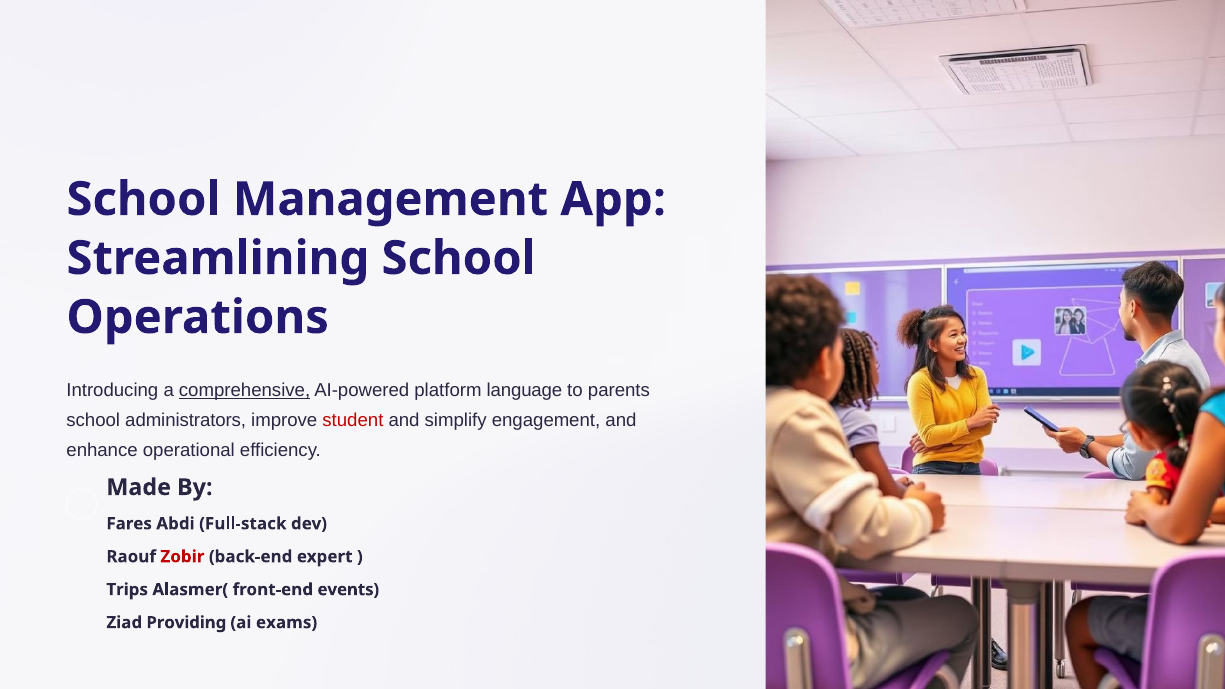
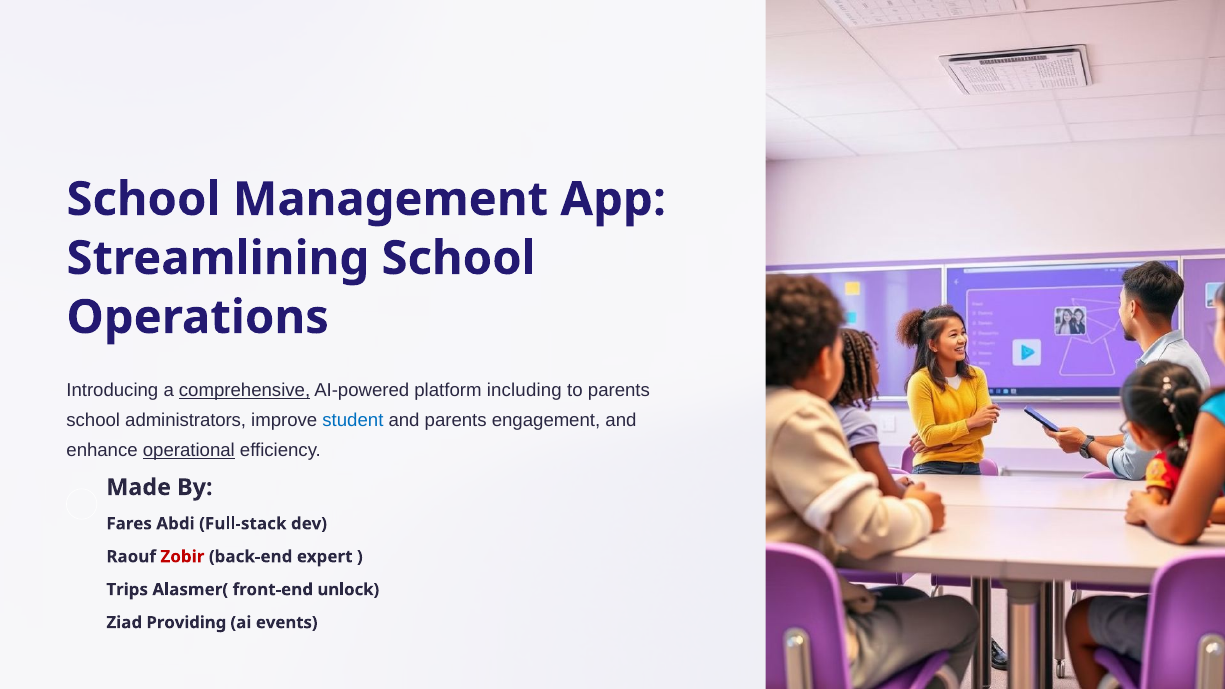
language: language -> including
student colour: red -> blue
and simplify: simplify -> parents
operational underline: none -> present
events: events -> unlock
exams: exams -> events
